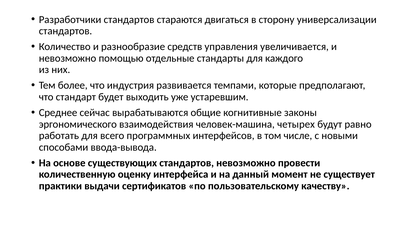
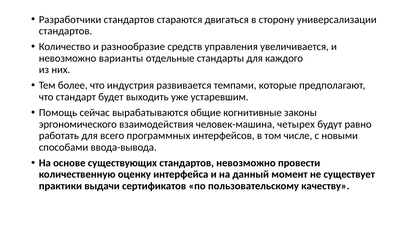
помощью: помощью -> варианты
Среднее: Среднее -> Помощь
